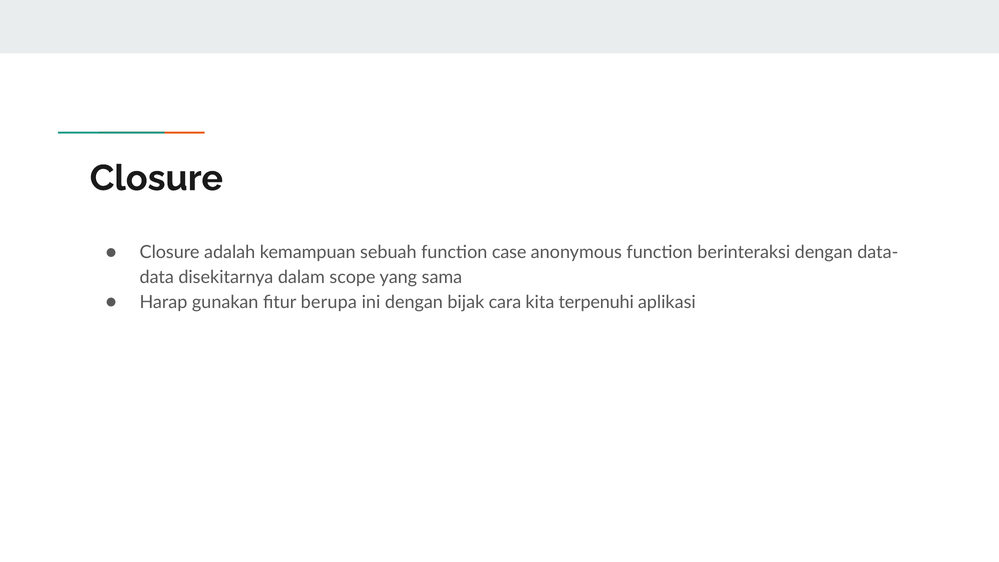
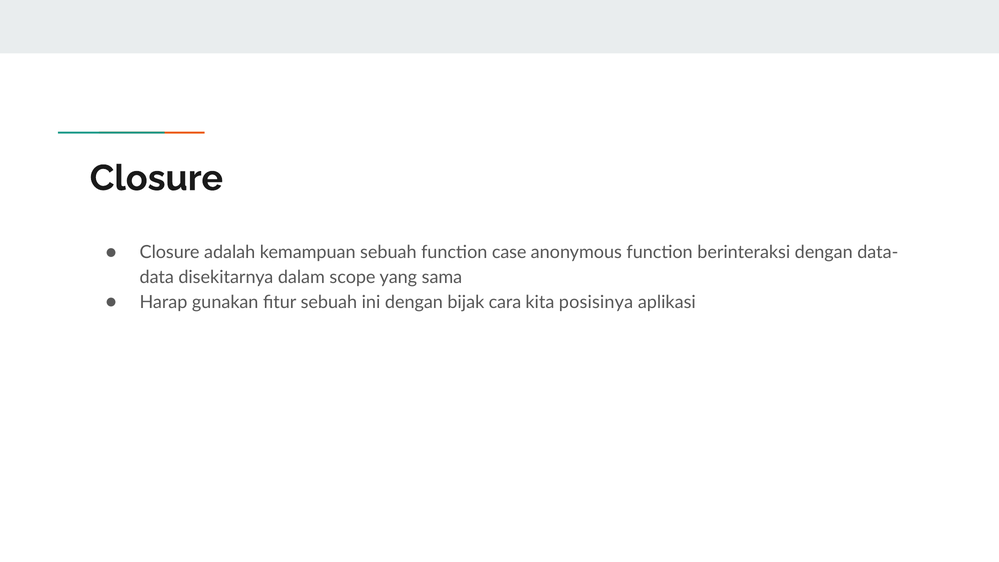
fitur berupa: berupa -> sebuah
terpenuhi: terpenuhi -> posisinya
